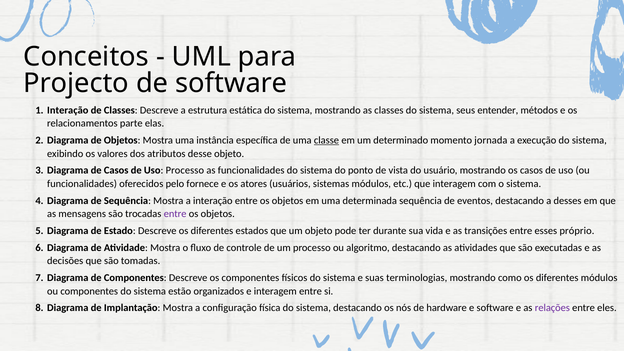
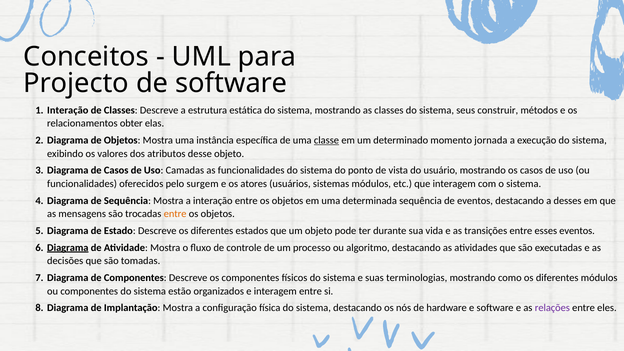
entender: entender -> construir
parte: parte -> obter
Uso Processo: Processo -> Camadas
fornece: fornece -> surgem
entre at (175, 214) colour: purple -> orange
esses próprio: próprio -> eventos
Diagrama at (68, 248) underline: none -> present
